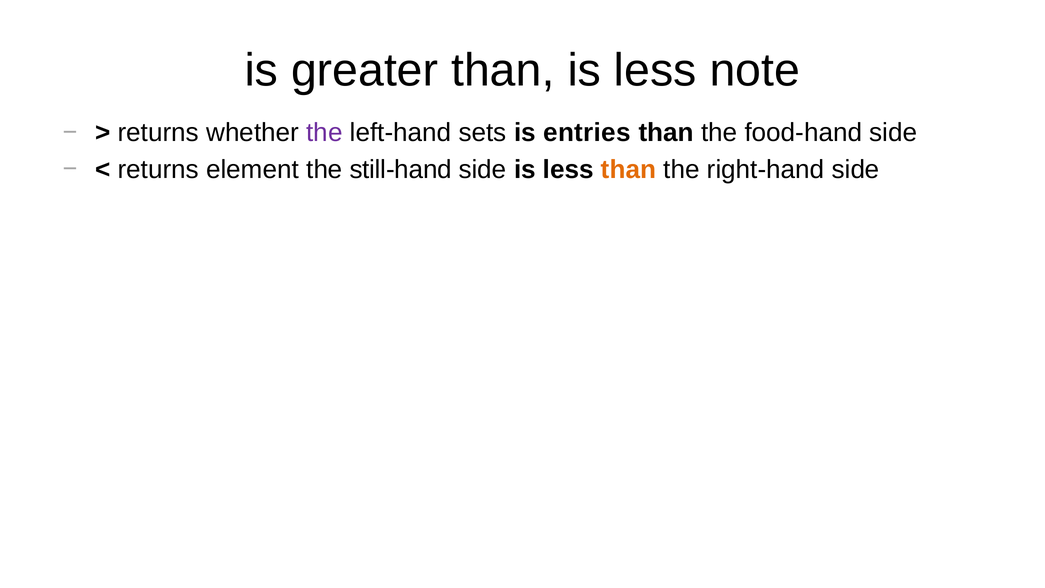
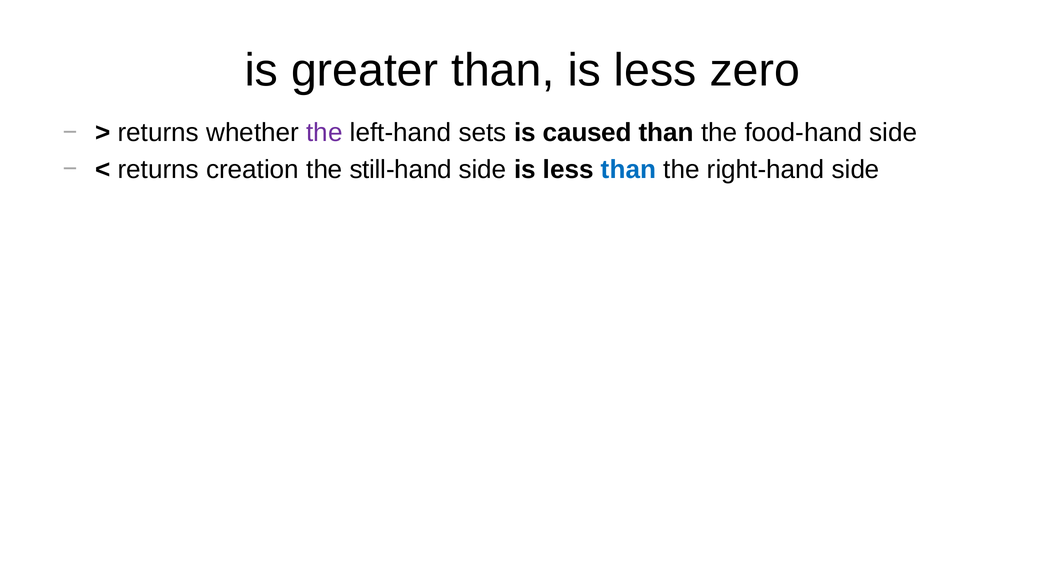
note: note -> zero
entries: entries -> caused
element: element -> creation
than at (628, 169) colour: orange -> blue
